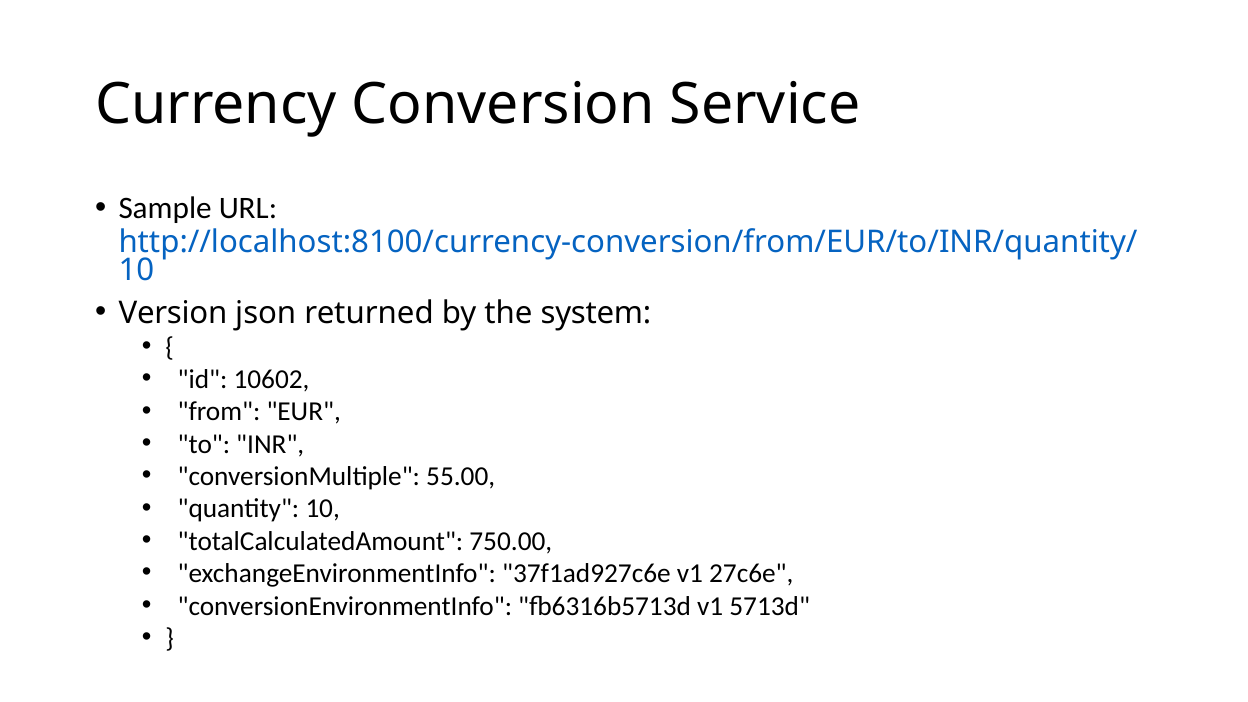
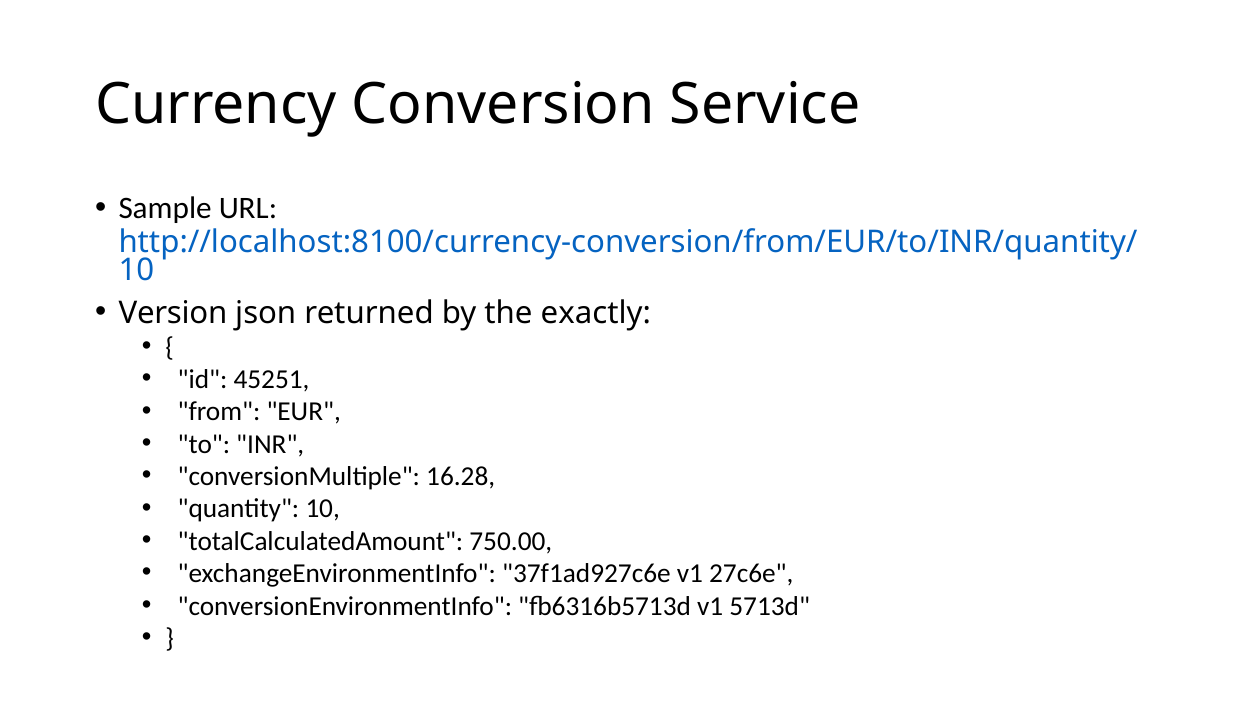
system: system -> exactly
10602: 10602 -> 45251
55.00: 55.00 -> 16.28
